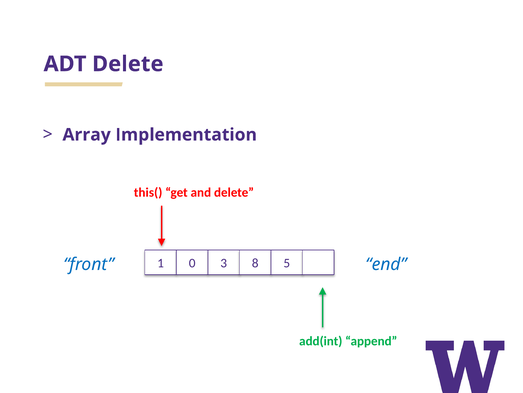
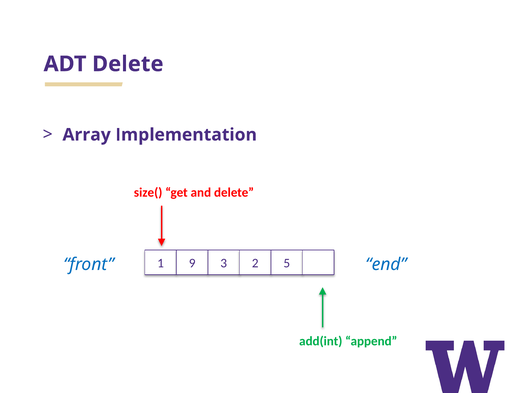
this(: this( -> size(
0: 0 -> 9
8: 8 -> 2
